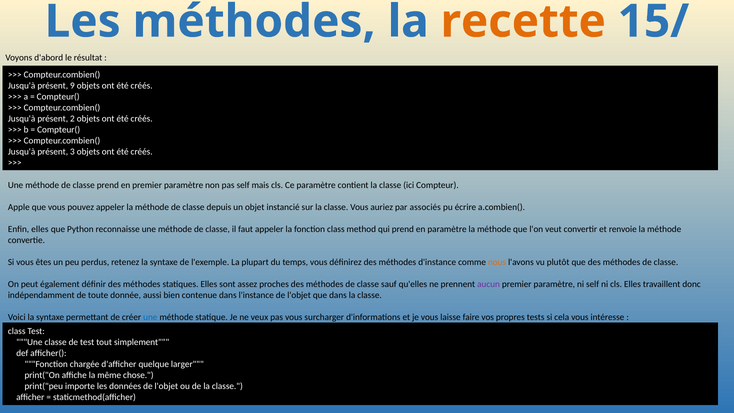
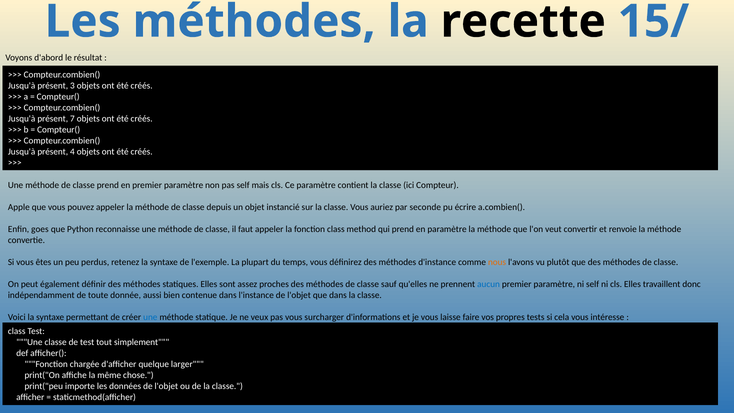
recette colour: orange -> black
9: 9 -> 3
2: 2 -> 7
3: 3 -> 4
associés: associés -> seconde
Enfin elles: elles -> goes
aucun colour: purple -> blue
